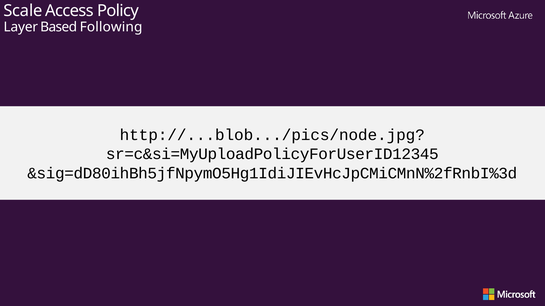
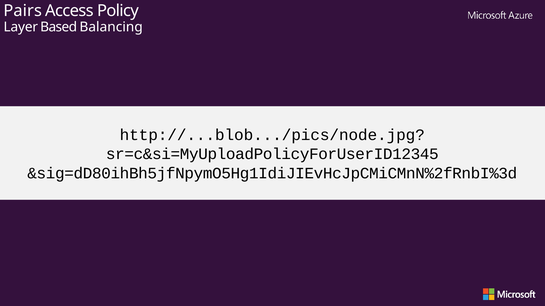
Scale: Scale -> Pairs
Following: Following -> Balancing
